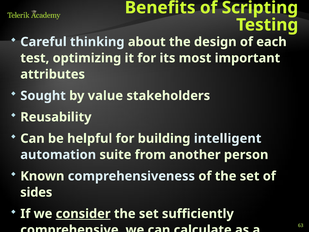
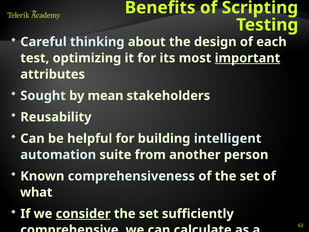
important underline: none -> present
value: value -> mean
sides: sides -> what
